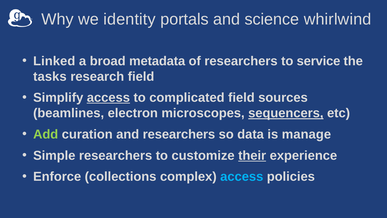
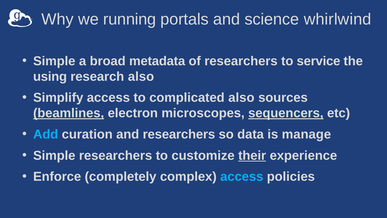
identity: identity -> running
Linked at (54, 61): Linked -> Simple
tasks: tasks -> using
research field: field -> also
access at (108, 98) underline: present -> none
complicated field: field -> also
beamlines underline: none -> present
Add colour: light green -> light blue
collections: collections -> completely
